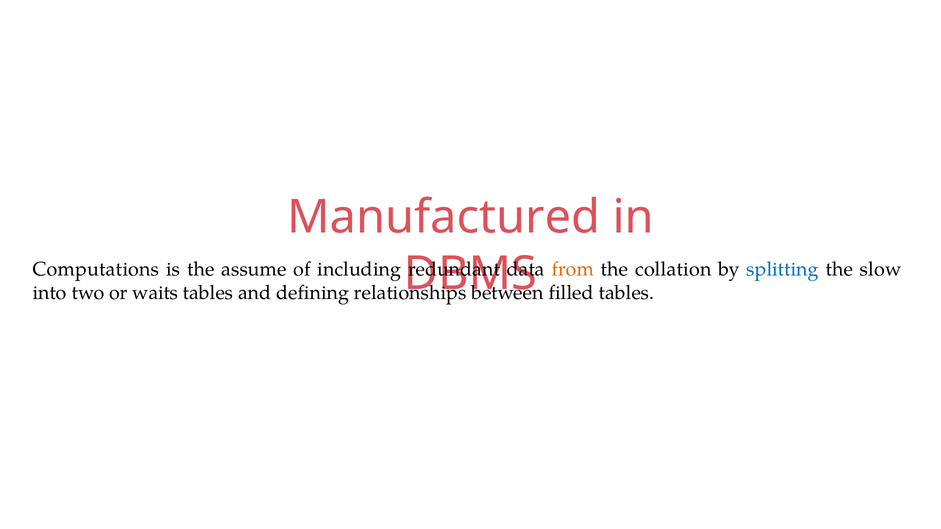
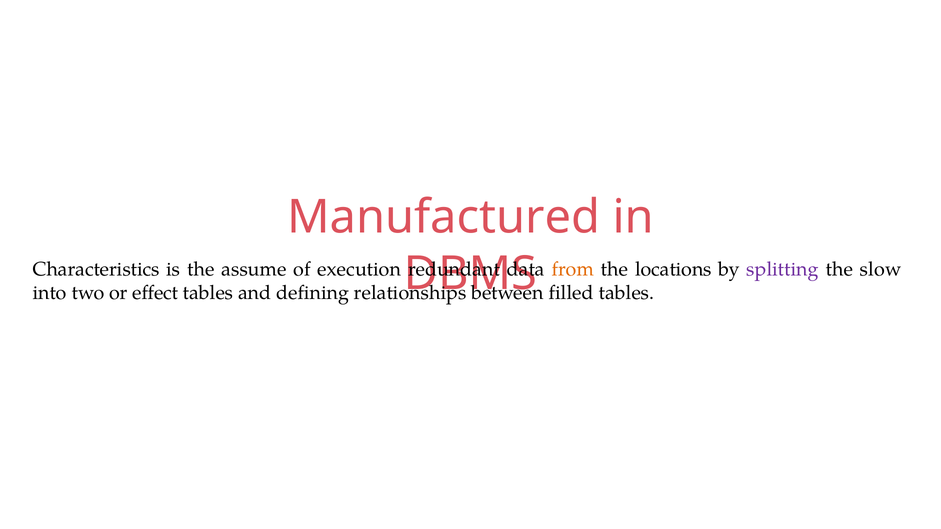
Computations: Computations -> Characteristics
including: including -> execution
collation: collation -> locations
splitting colour: blue -> purple
waits: waits -> effect
